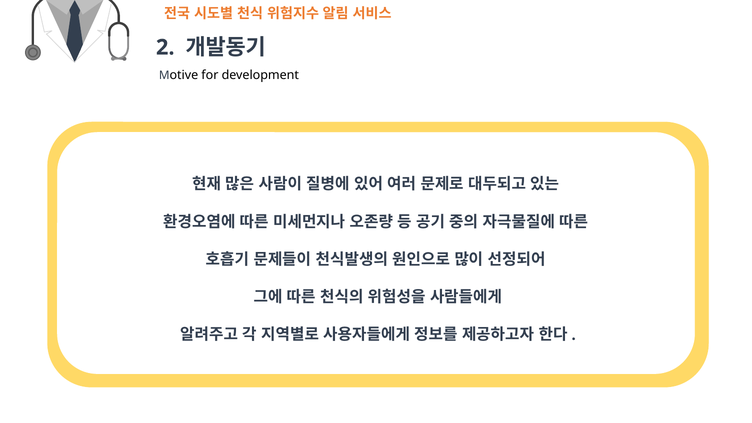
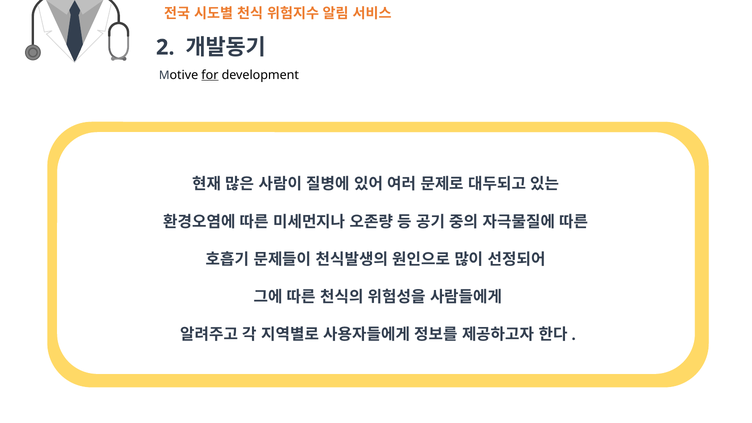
for underline: none -> present
